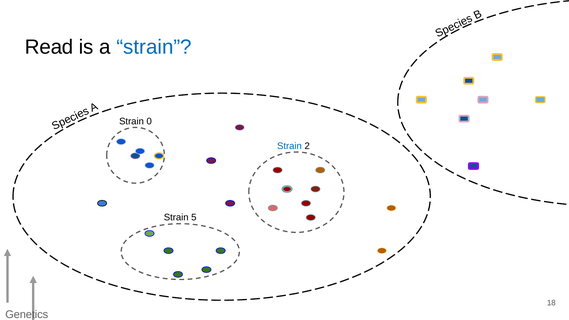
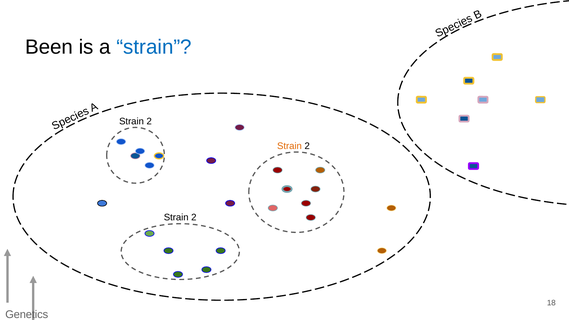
Read: Read -> Been
0 at (149, 121): 0 -> 2
Strain at (289, 146) colour: blue -> orange
5 at (194, 218): 5 -> 2
